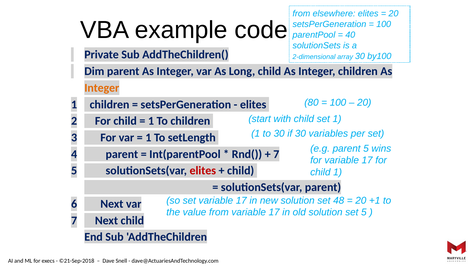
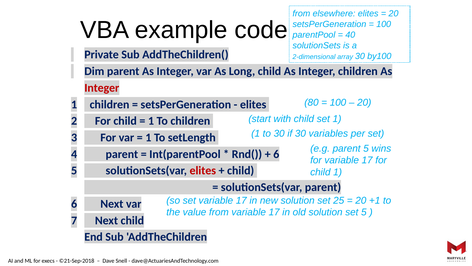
Integer at (102, 88) colour: orange -> red
7 at (276, 154): 7 -> 6
48: 48 -> 25
